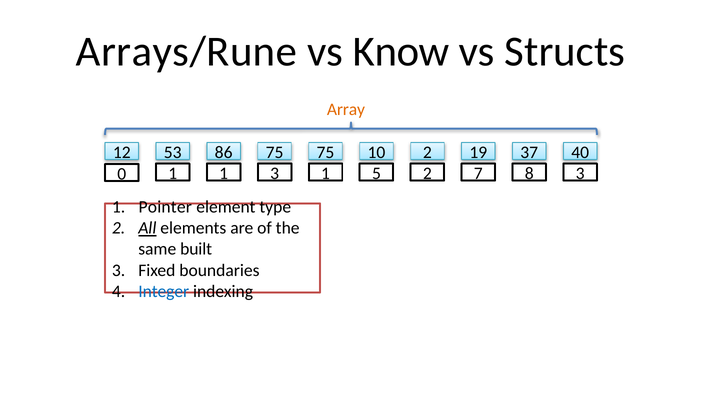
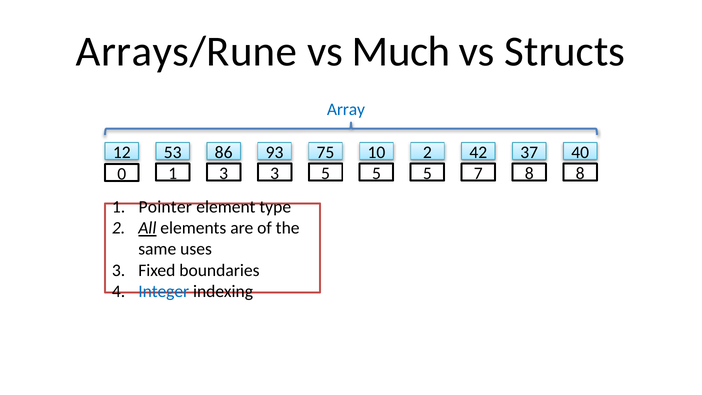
Know: Know -> Much
Array colour: orange -> blue
86 75: 75 -> 93
19: 19 -> 42
1 1: 1 -> 3
3 1: 1 -> 5
2 at (427, 173): 2 -> 5
8 3: 3 -> 8
built: built -> uses
